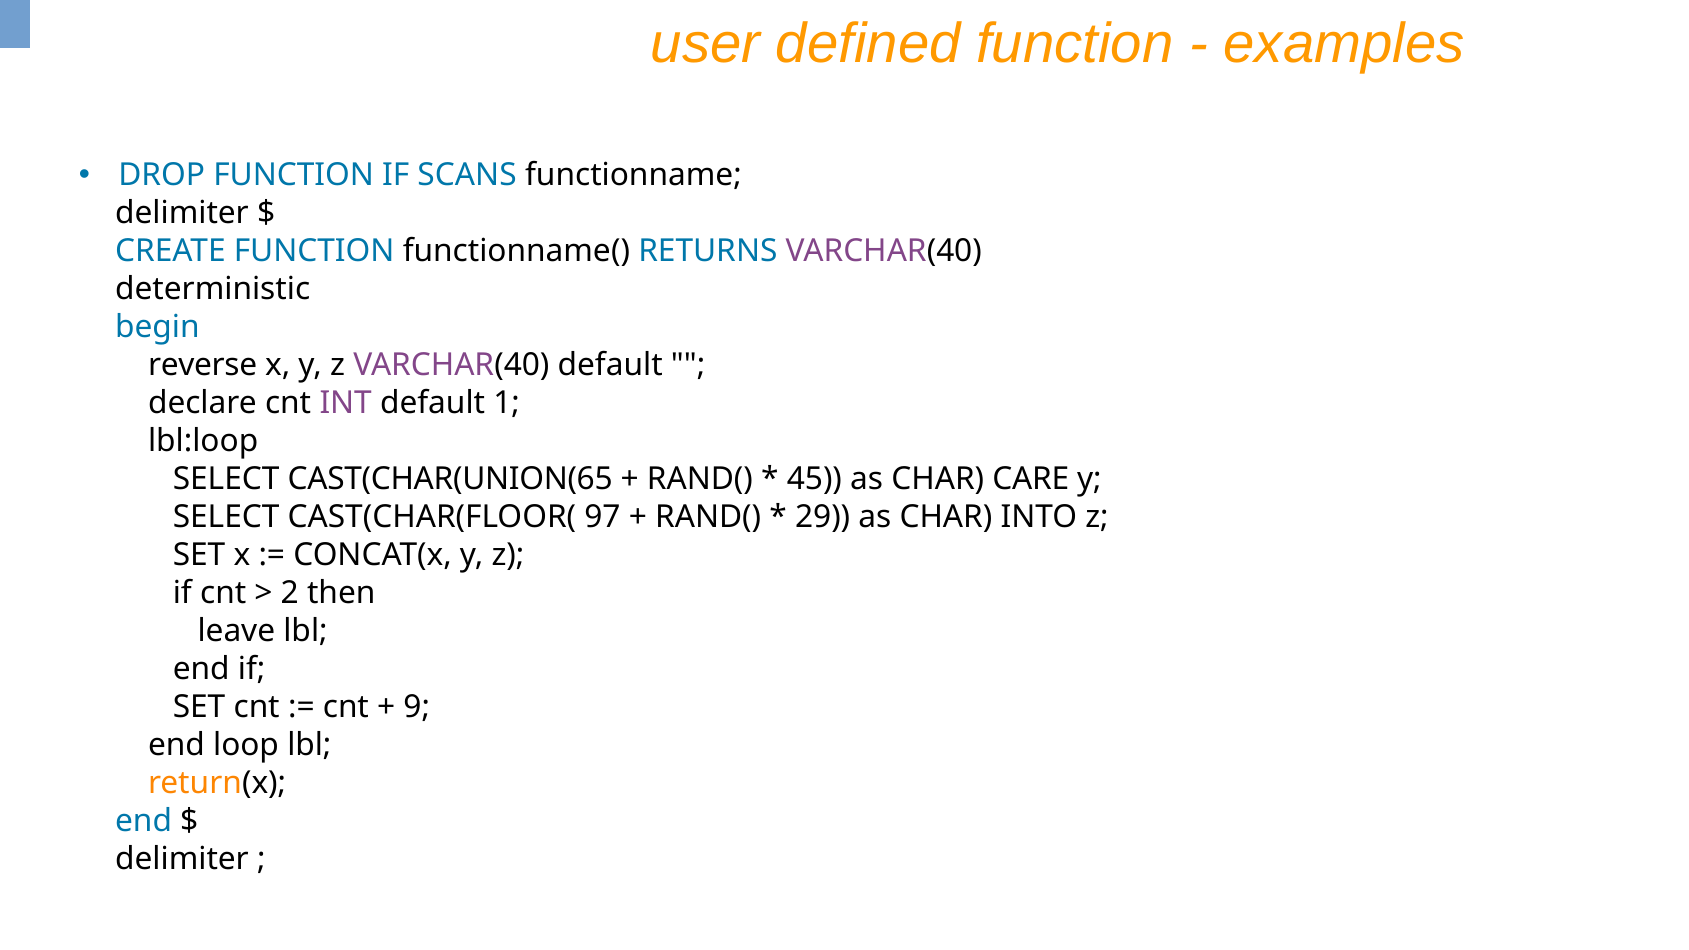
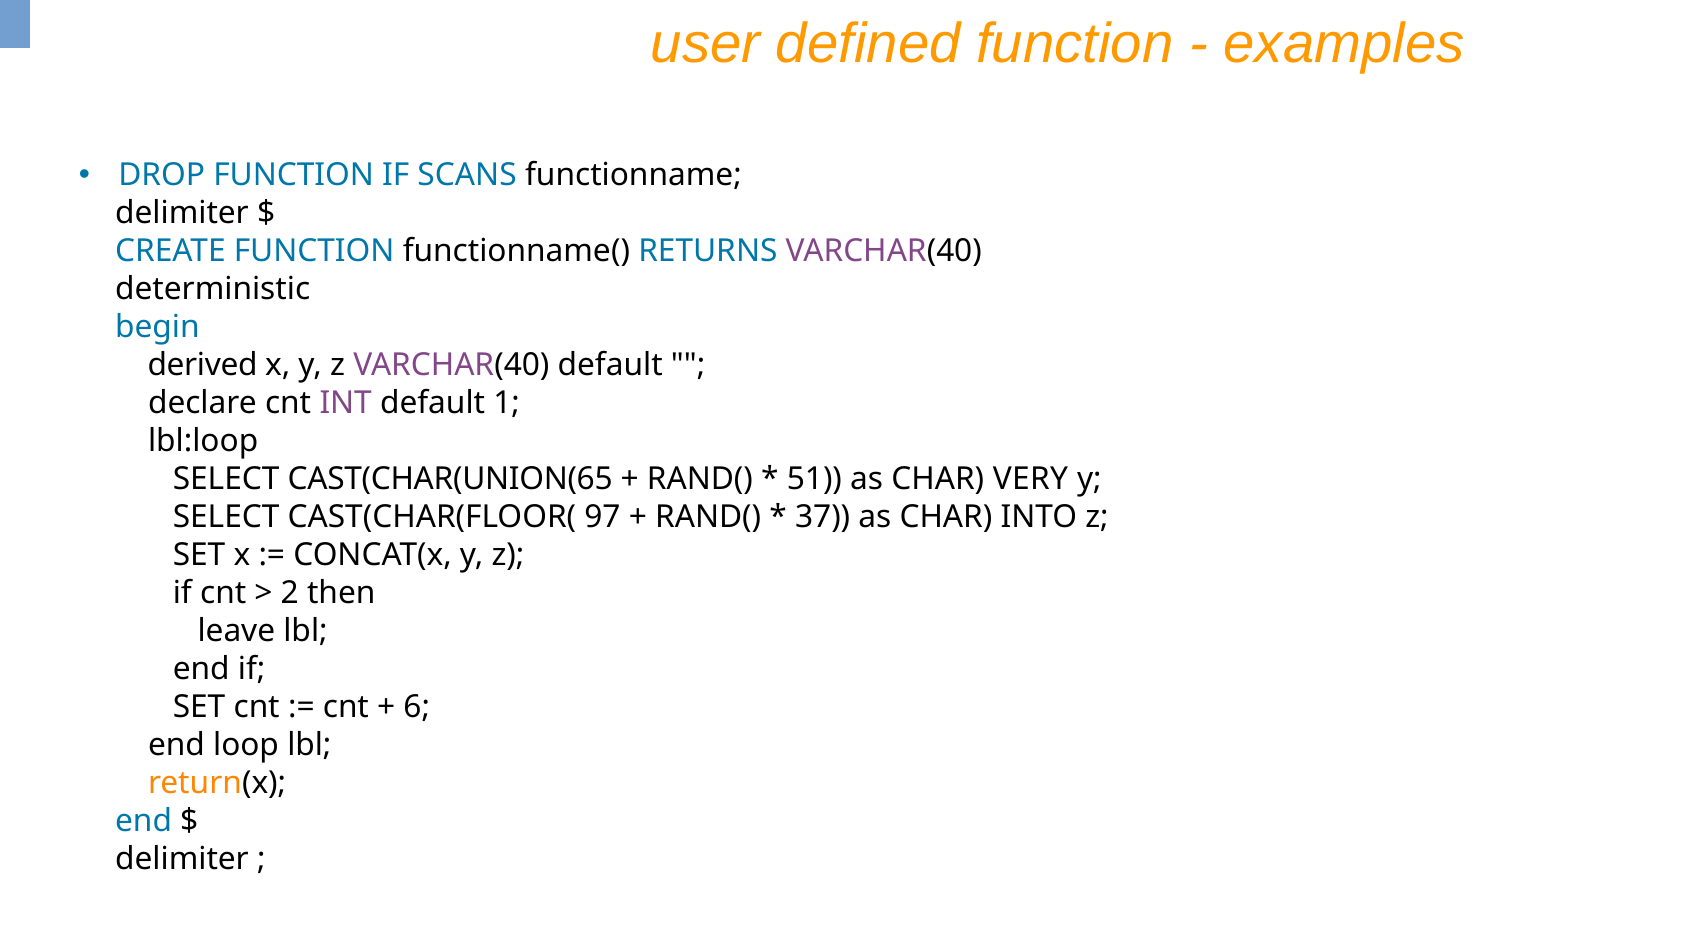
reverse: reverse -> derived
45: 45 -> 51
CARE: CARE -> VERY
29: 29 -> 37
9: 9 -> 6
